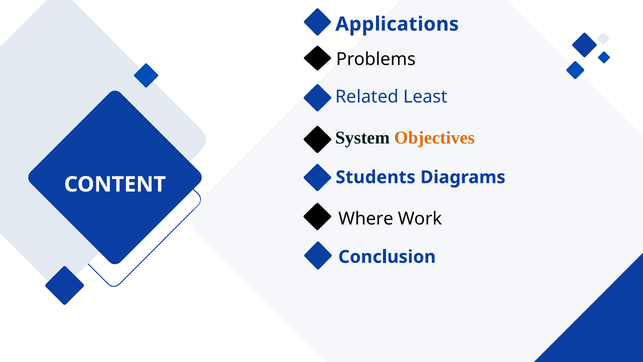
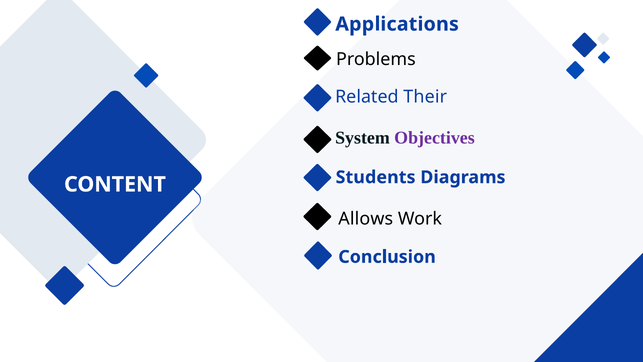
Least: Least -> Their
Objectives colour: orange -> purple
Where: Where -> Allows
